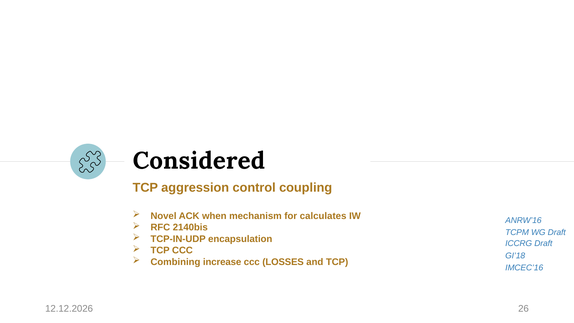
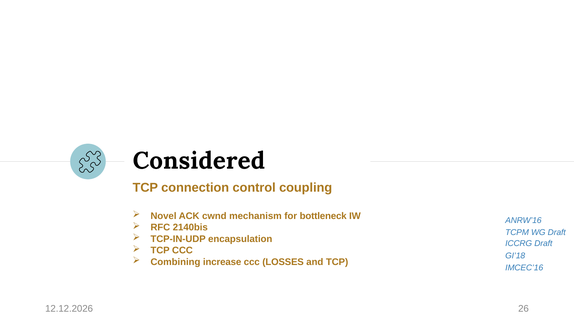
aggression: aggression -> connection
when: when -> cwnd
calculates: calculates -> bottleneck
